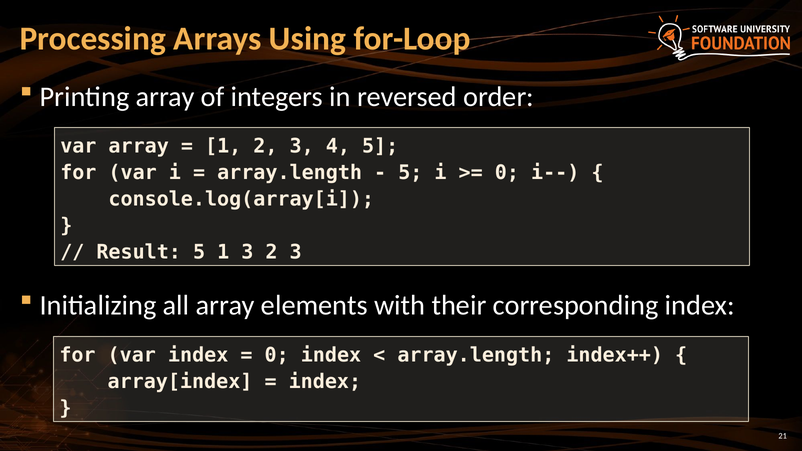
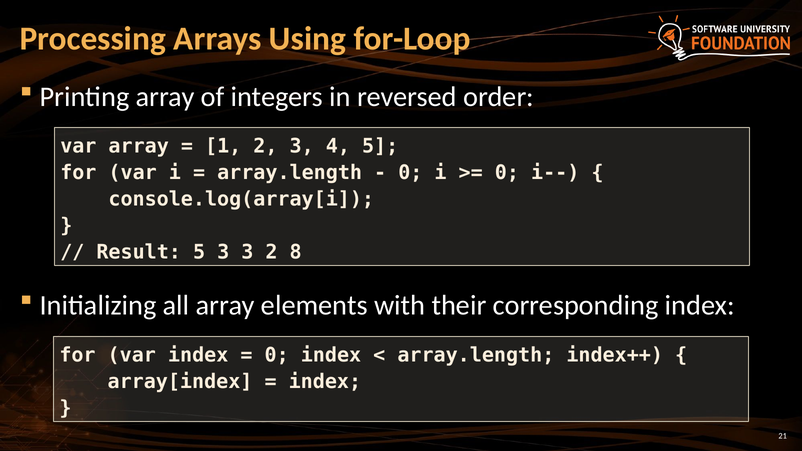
5 at (410, 173): 5 -> 0
5 1: 1 -> 3
3 2 3: 3 -> 8
